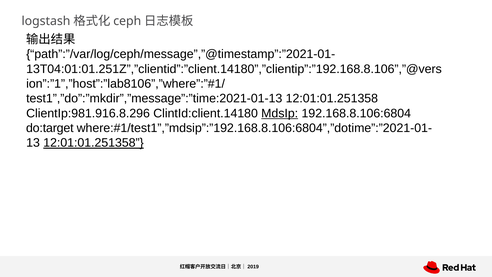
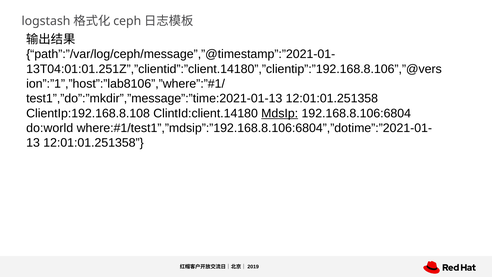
ClientIp:981.916.8.296: ClientIp:981.916.8.296 -> ClientIp:192.168.8.108
do:target: do:target -> do:world
12:01:01.251358 at (94, 143) underline: present -> none
